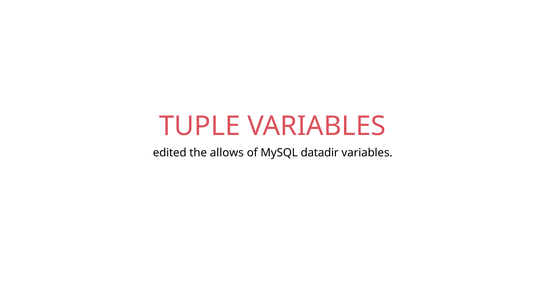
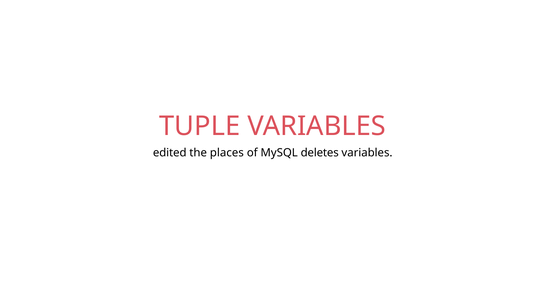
allows: allows -> places
datadir: datadir -> deletes
